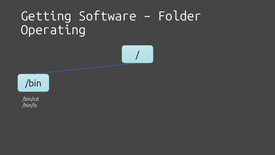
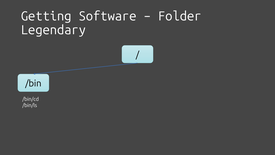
Operating: Operating -> Legendary
